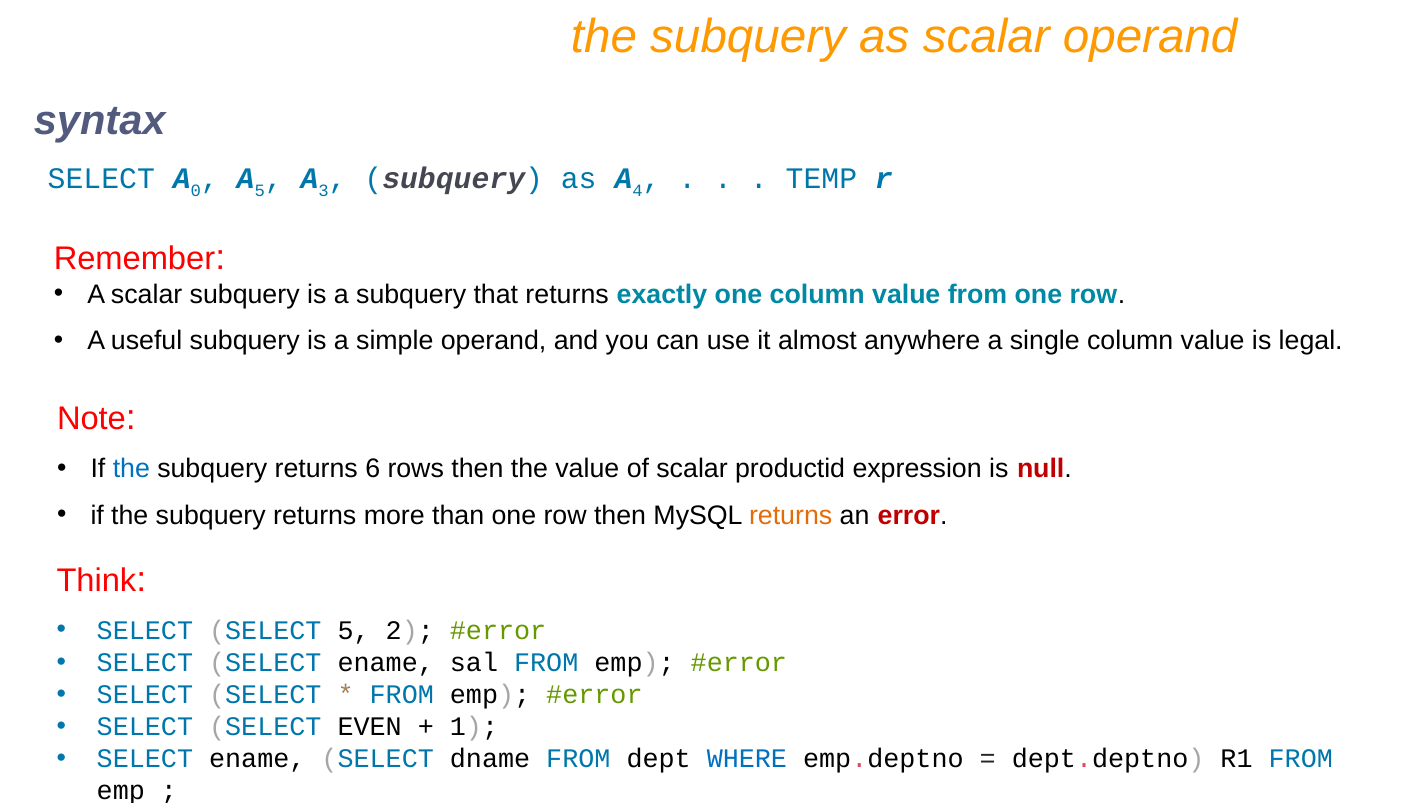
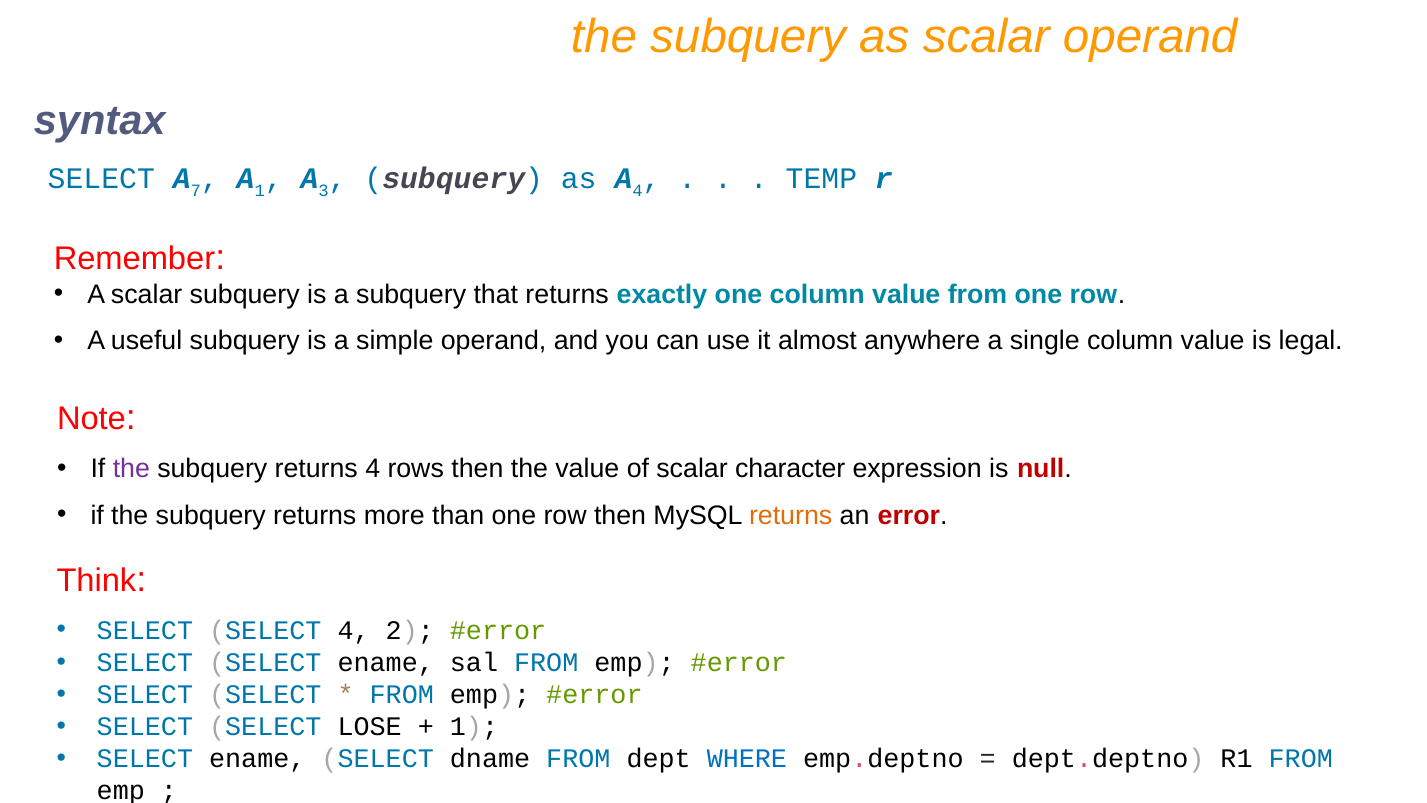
0: 0 -> 7
A 5: 5 -> 1
the at (131, 469) colour: blue -> purple
returns 6: 6 -> 4
productid: productid -> character
SELECT 5: 5 -> 4
EVEN: EVEN -> LOSE
